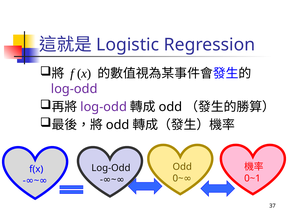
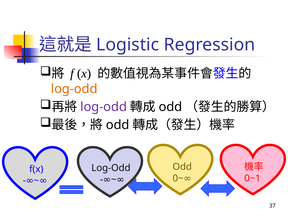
log-odd at (74, 89) colour: purple -> orange
